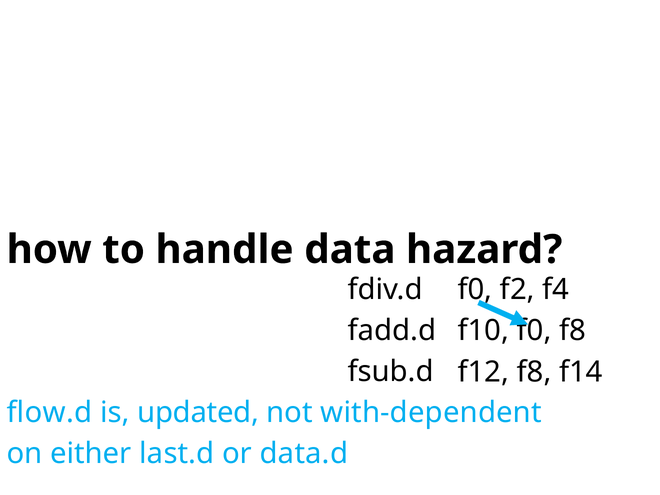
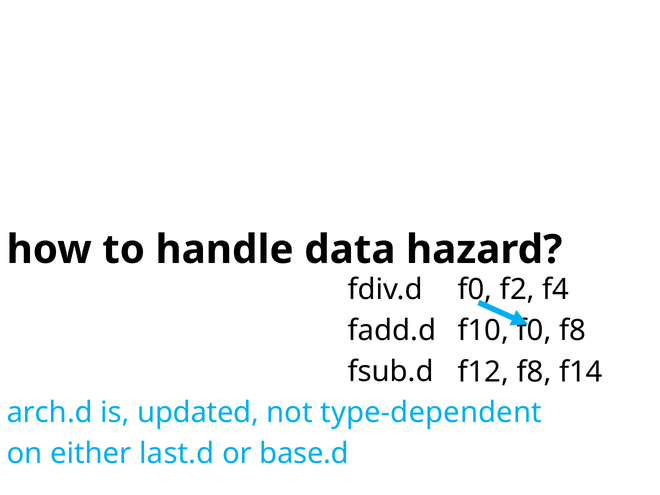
flow.d: flow.d -> arch.d
with-dependent: with-dependent -> type-dependent
data.d: data.d -> base.d
